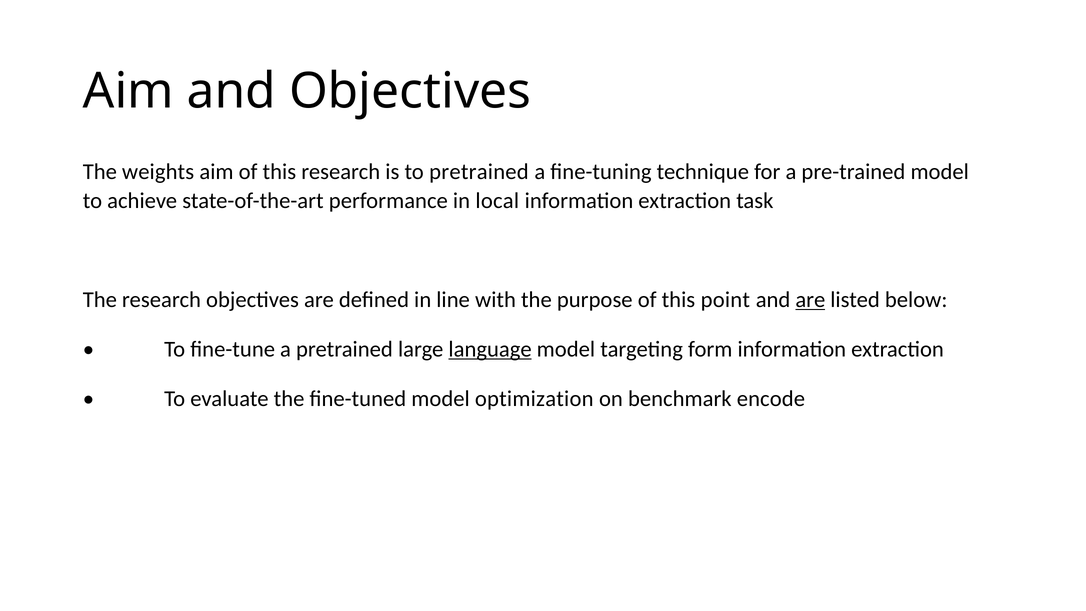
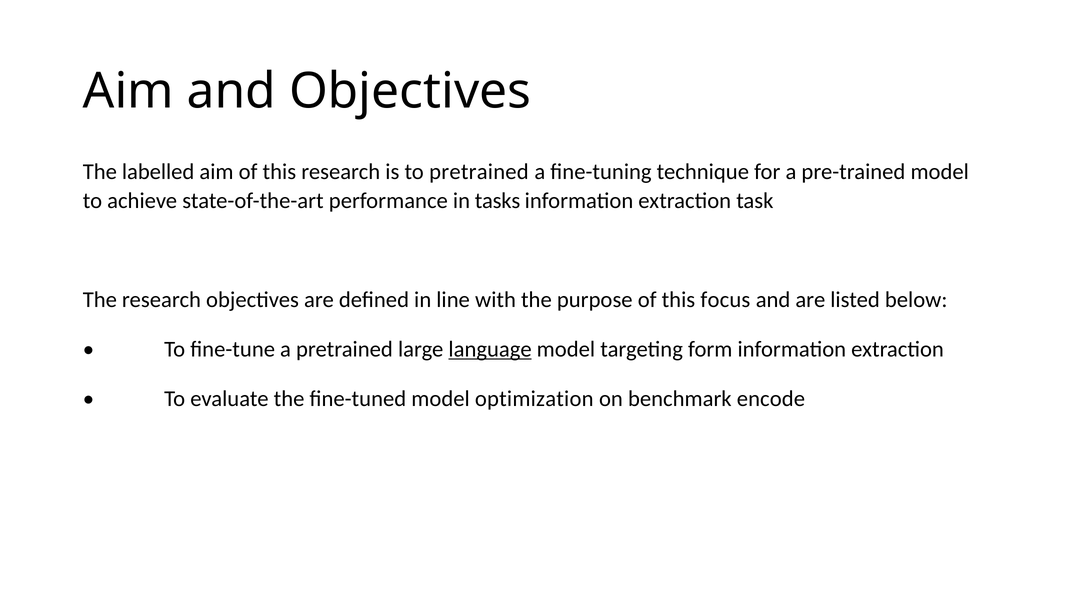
weights: weights -> labelled
local: local -> tasks
point: point -> focus
are at (810, 300) underline: present -> none
